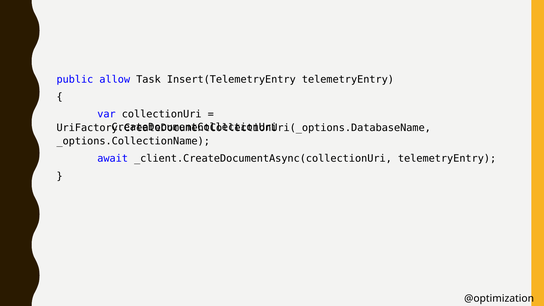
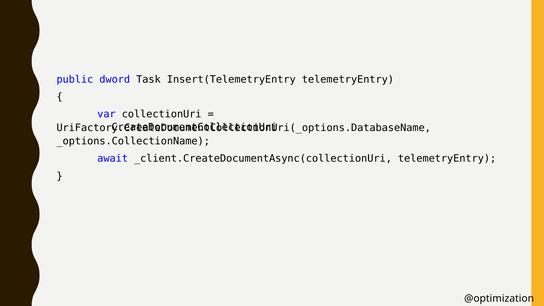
allow: allow -> dword
